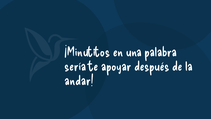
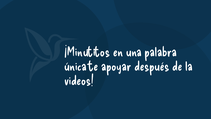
sería: sería -> única
andar: andar -> videos
